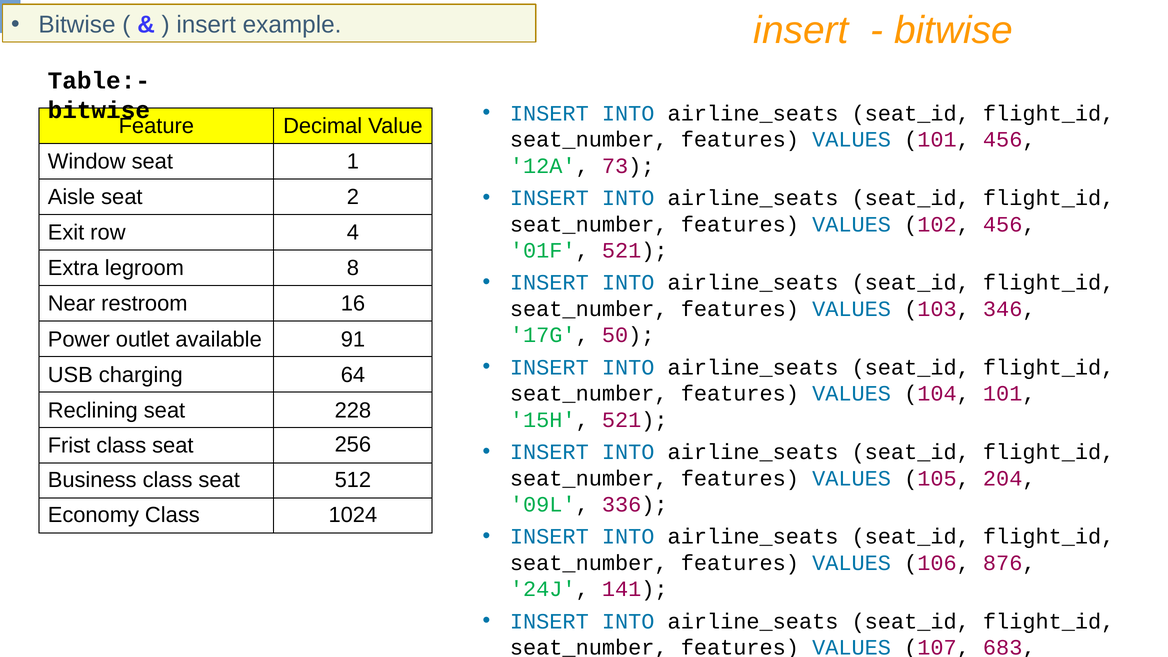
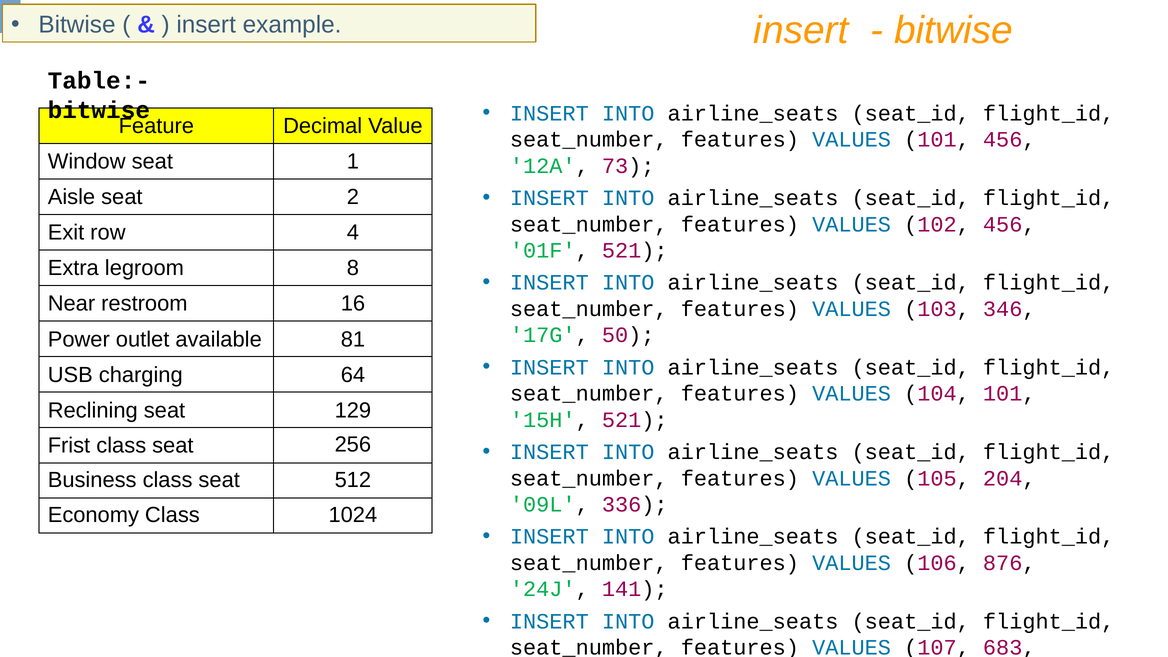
91: 91 -> 81
228: 228 -> 129
